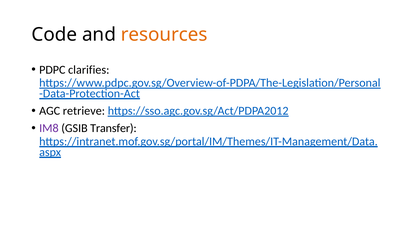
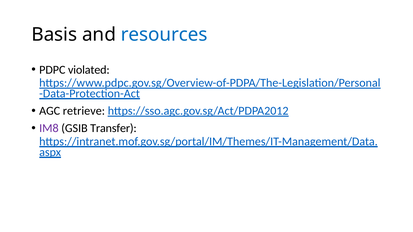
Code: Code -> Basis
resources colour: orange -> blue
clarifies: clarifies -> violated
